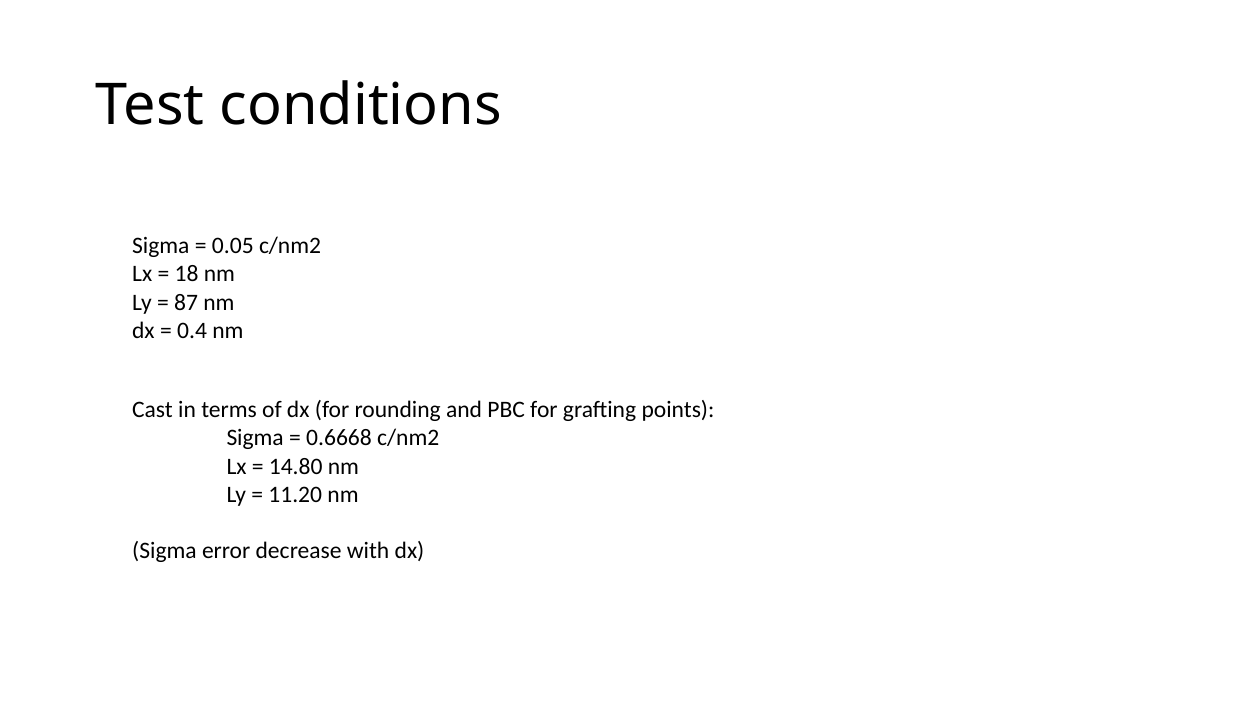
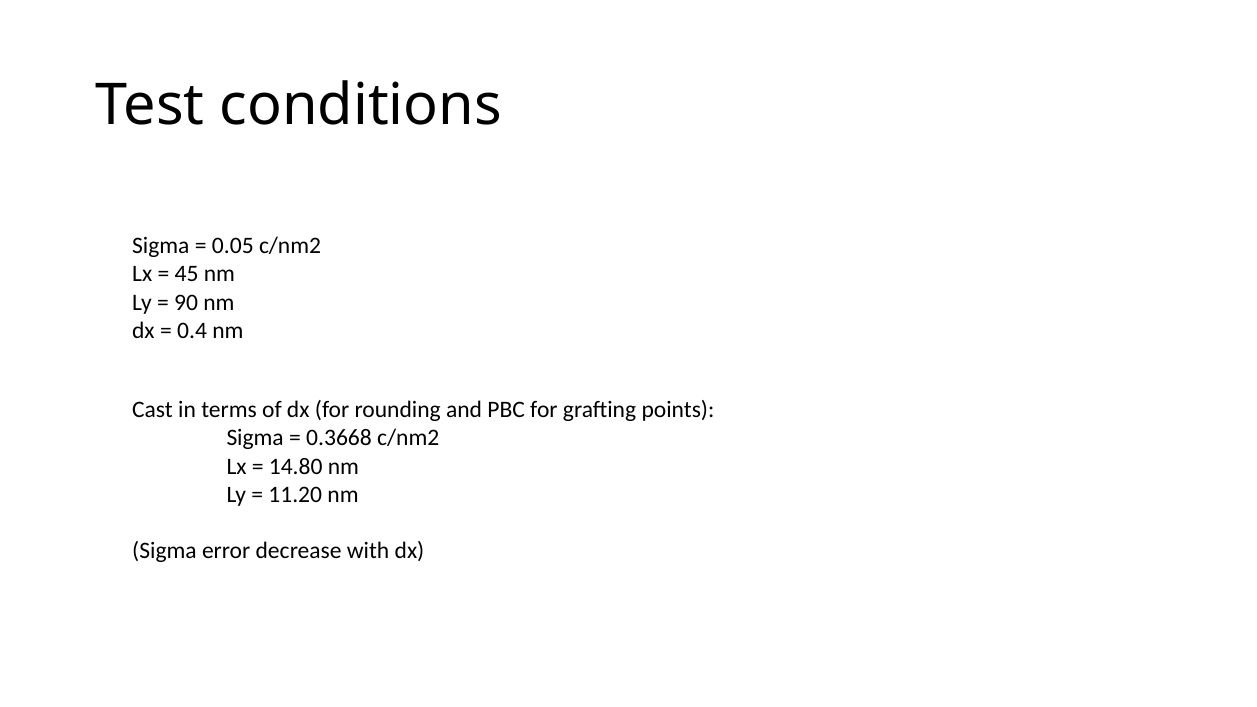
18: 18 -> 45
87: 87 -> 90
0.6668: 0.6668 -> 0.3668
